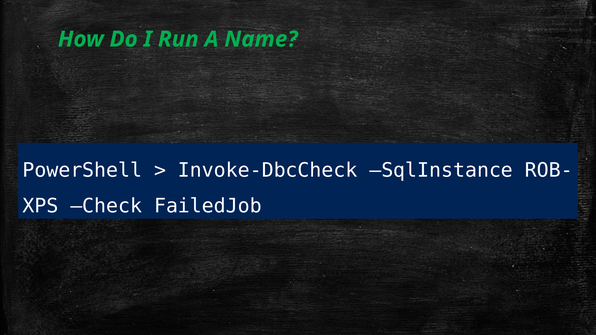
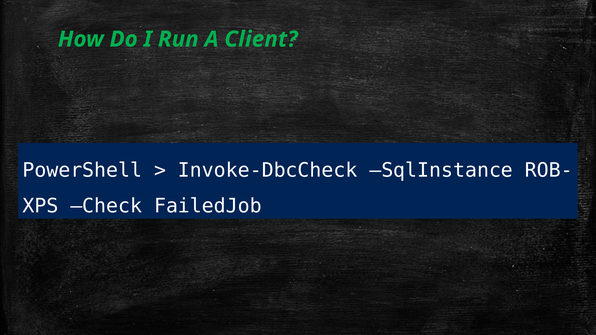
Name: Name -> Client
